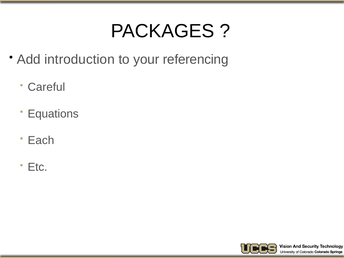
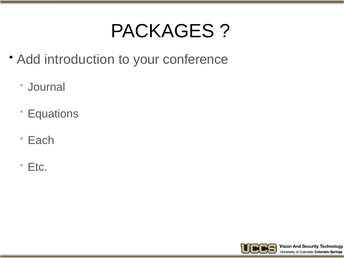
referencing: referencing -> conference
Careful: Careful -> Journal
